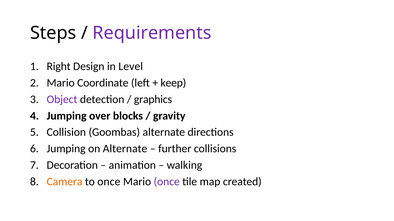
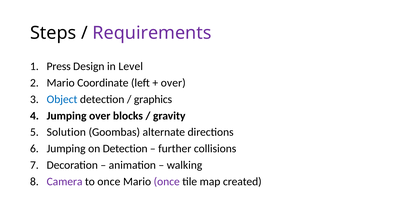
Right: Right -> Press
keep at (173, 83): keep -> over
Object colour: purple -> blue
Collision: Collision -> Solution
on Alternate: Alternate -> Detection
Camera colour: orange -> purple
